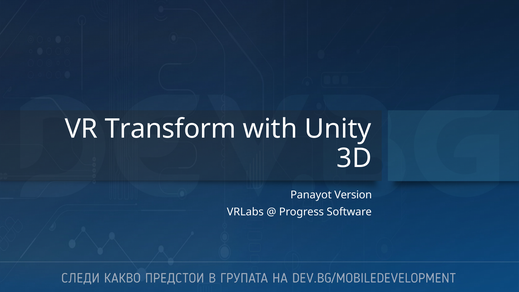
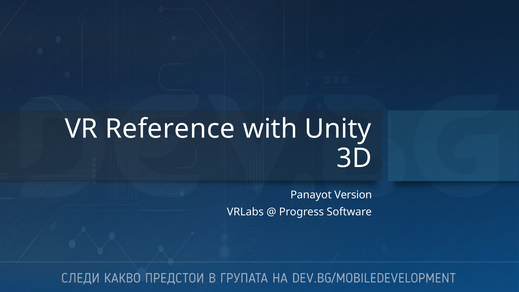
Transform: Transform -> Reference
